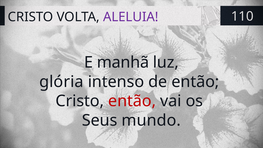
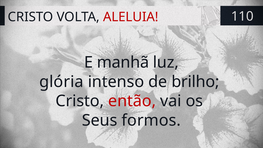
ALELUIA colour: purple -> red
de então: então -> brilho
mundo: mundo -> formos
